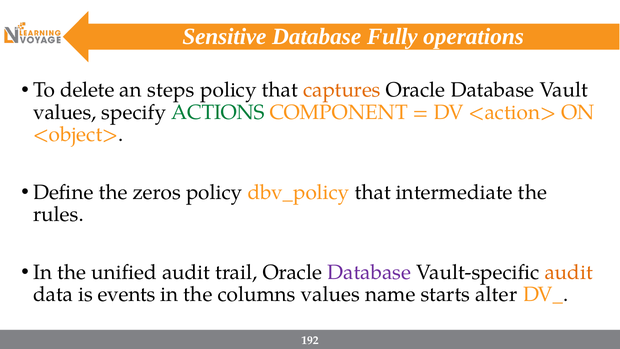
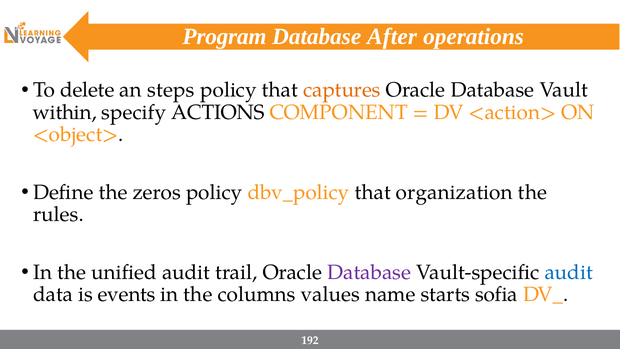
Sensitive: Sensitive -> Program
Fully: Fully -> After
values at (65, 112): values -> within
ACTIONS colour: green -> black
intermediate: intermediate -> organization
audit at (569, 272) colour: orange -> blue
alter: alter -> sofia
